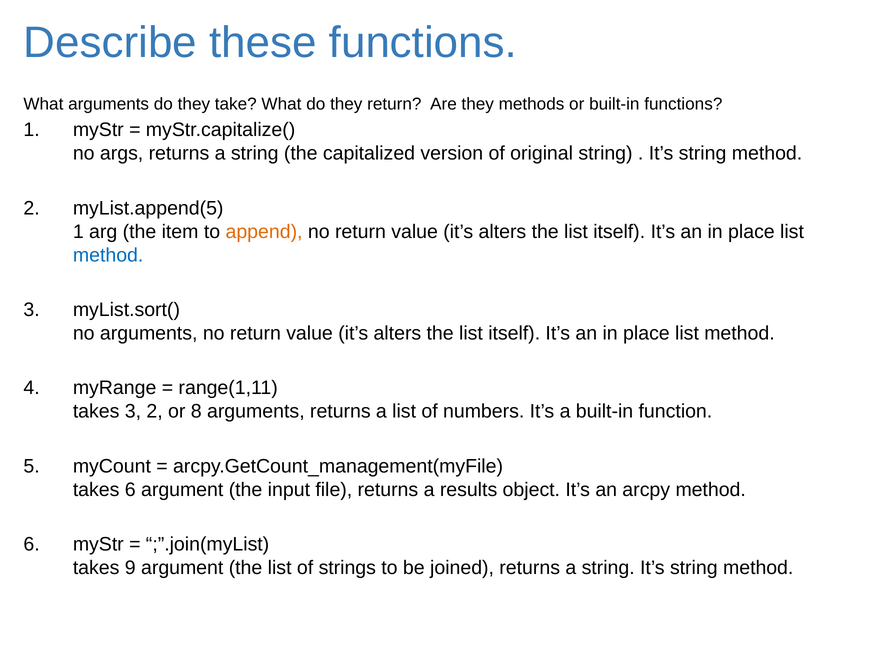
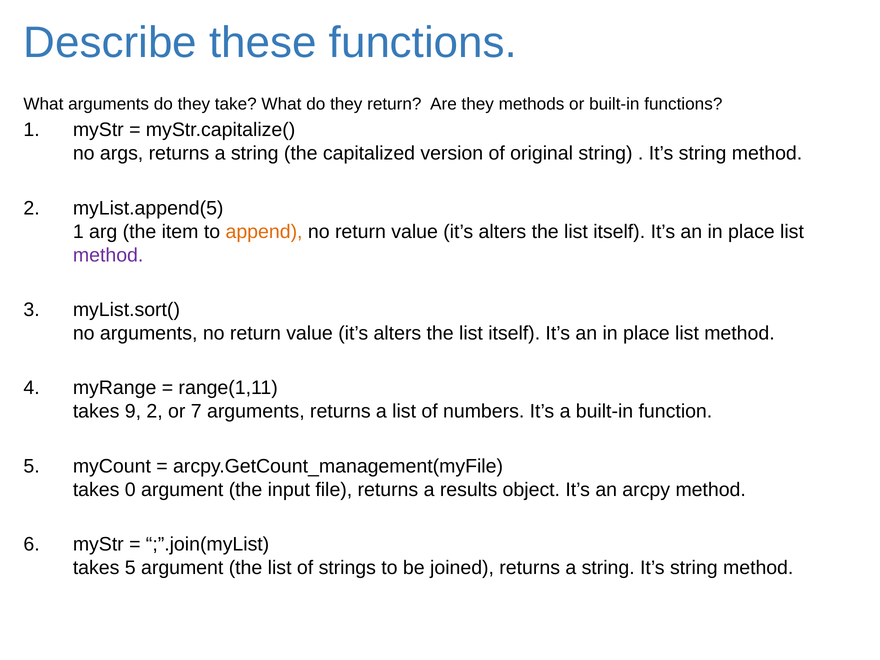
method at (108, 255) colour: blue -> purple
takes 3: 3 -> 9
8: 8 -> 7
takes 6: 6 -> 0
takes 9: 9 -> 5
